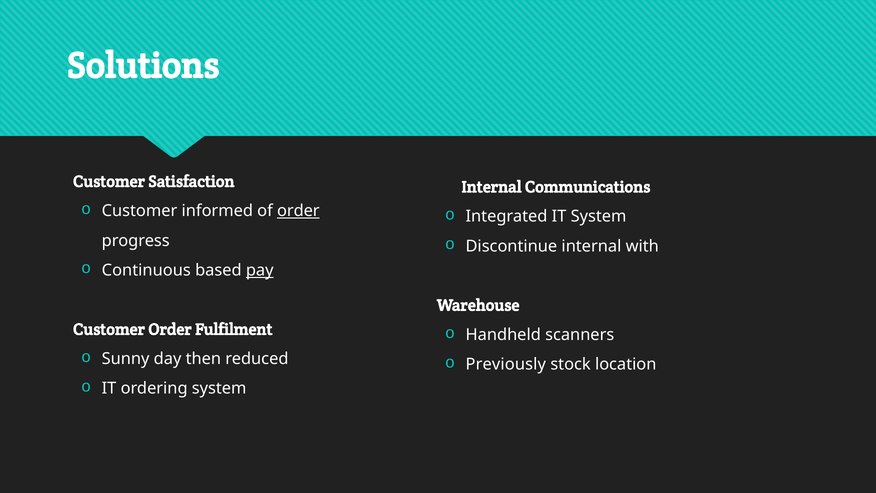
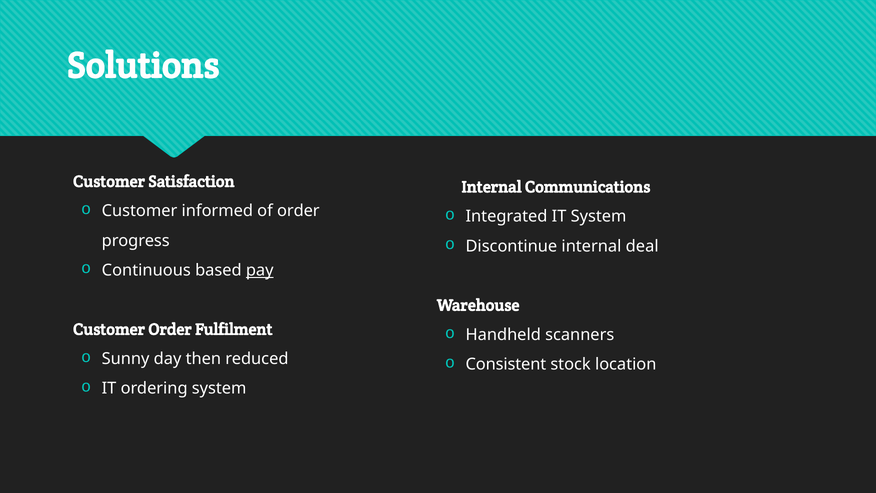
order at (298, 211) underline: present -> none
with: with -> deal
Previously: Previously -> Consistent
